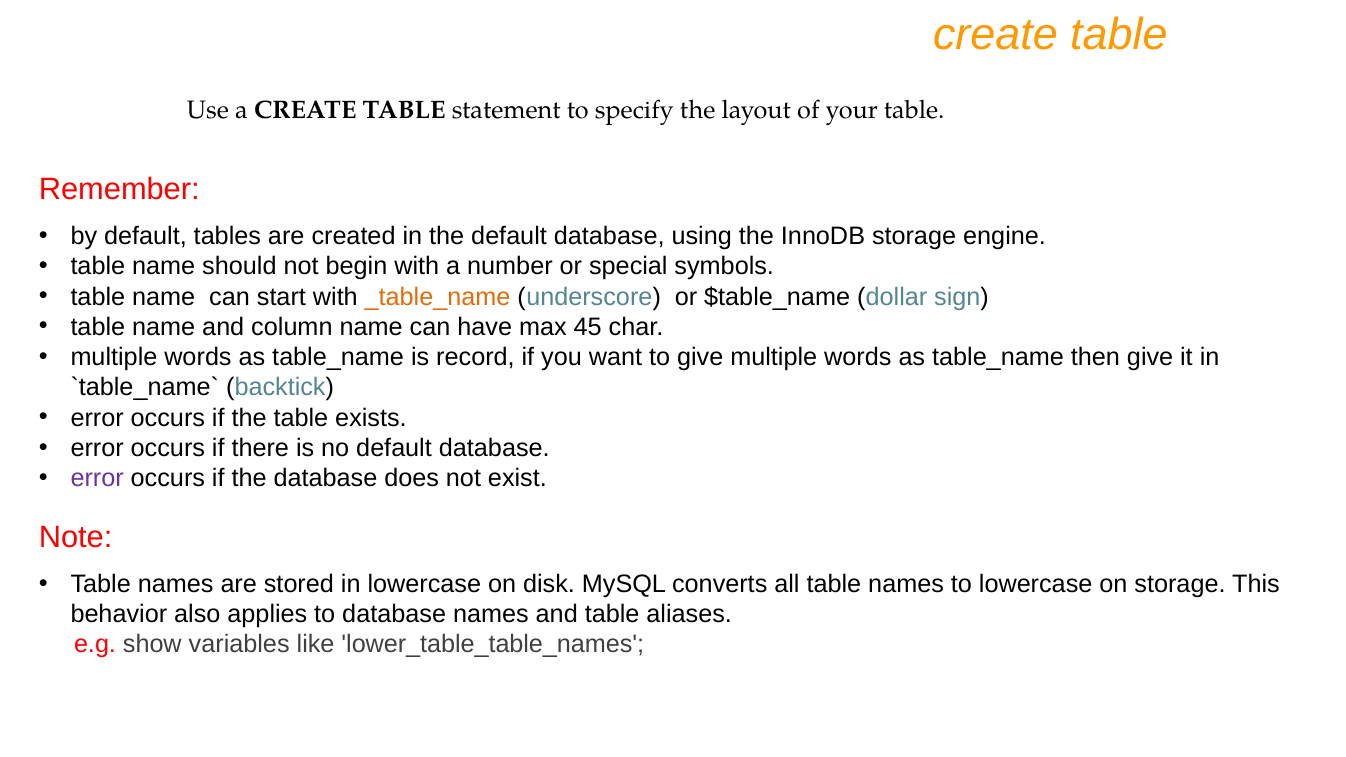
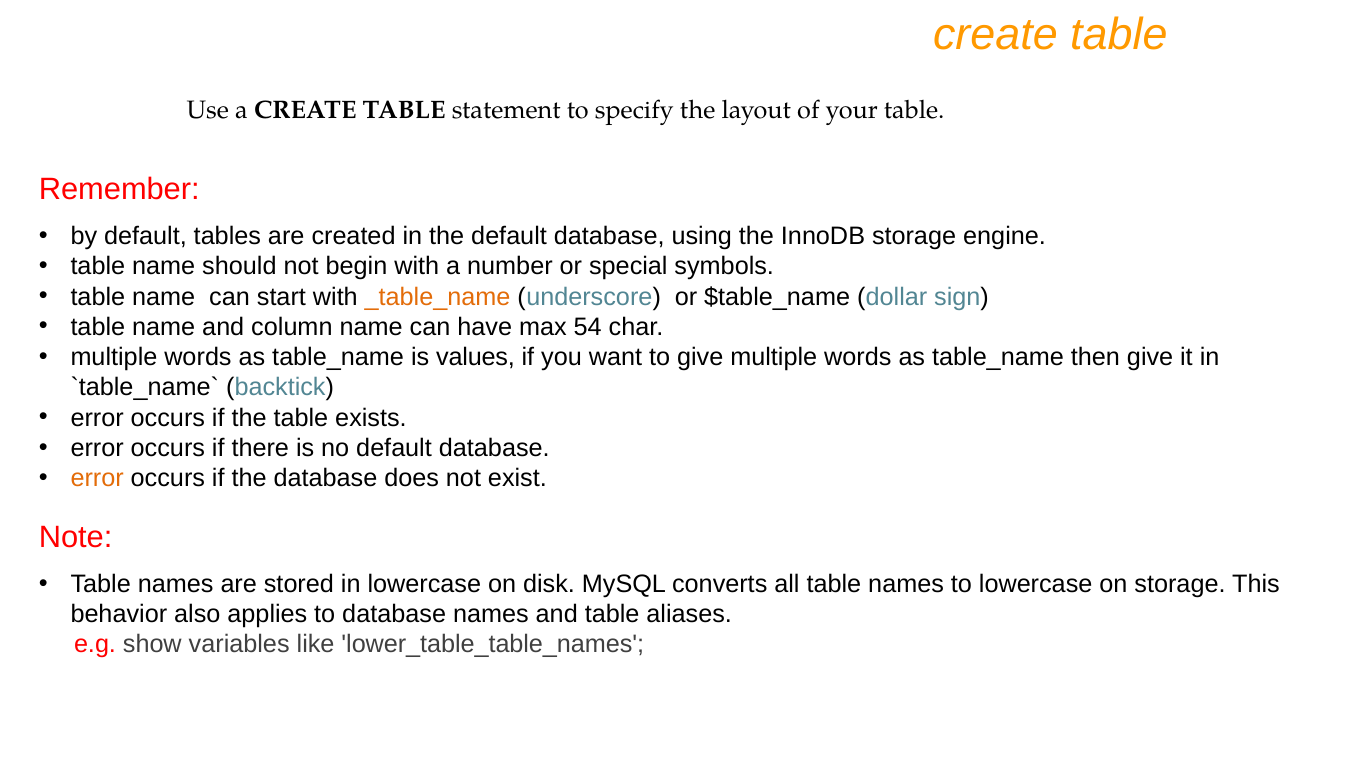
45: 45 -> 54
record: record -> values
error at (97, 478) colour: purple -> orange
